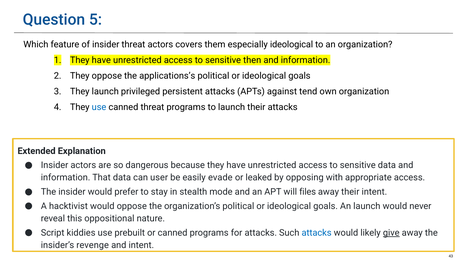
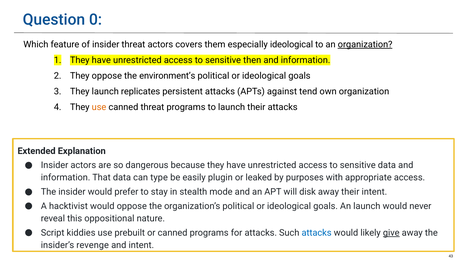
5: 5 -> 0
organization at (365, 44) underline: none -> present
applications’s: applications’s -> environment’s
privileged: privileged -> replicates
use at (99, 107) colour: blue -> orange
user: user -> type
evade: evade -> plugin
opposing: opposing -> purposes
files: files -> disk
